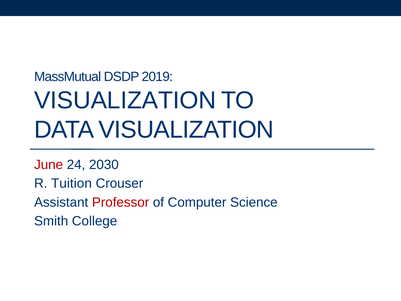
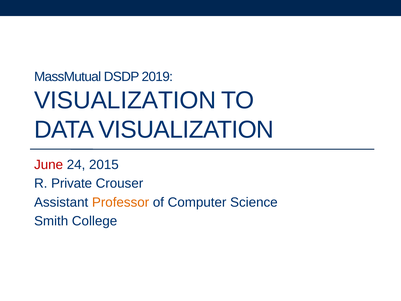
2030: 2030 -> 2015
Tuition: Tuition -> Private
Professor colour: red -> orange
